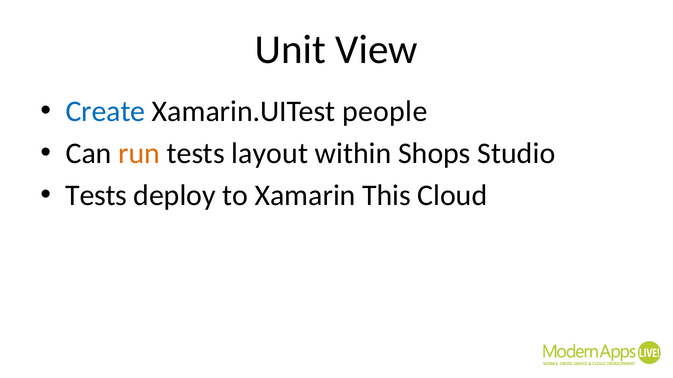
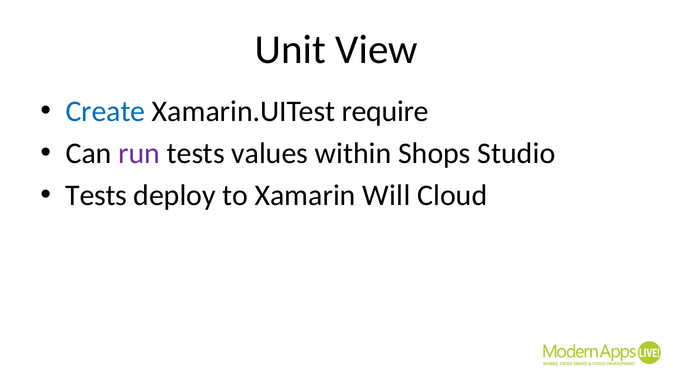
people: people -> require
run colour: orange -> purple
layout: layout -> values
This: This -> Will
